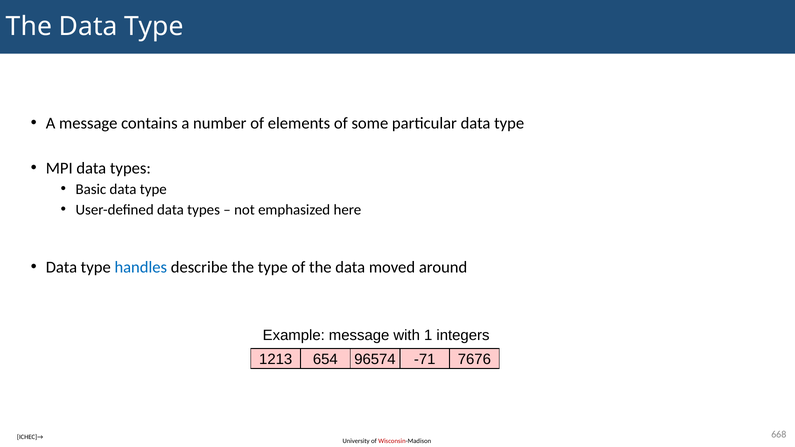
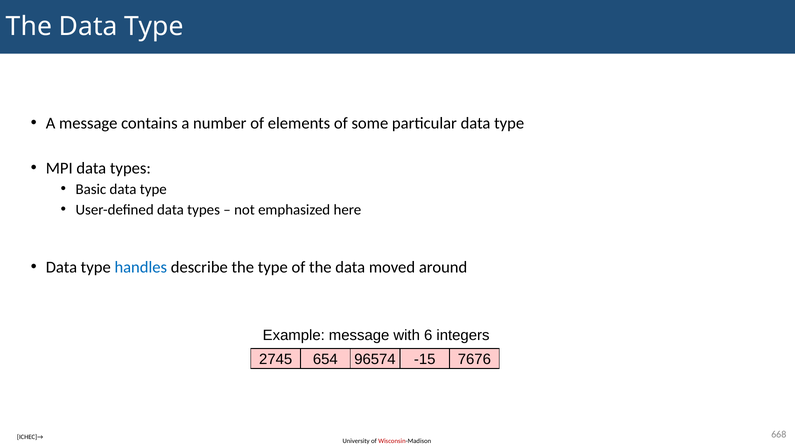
1: 1 -> 6
1213: 1213 -> 2745
-71: -71 -> -15
